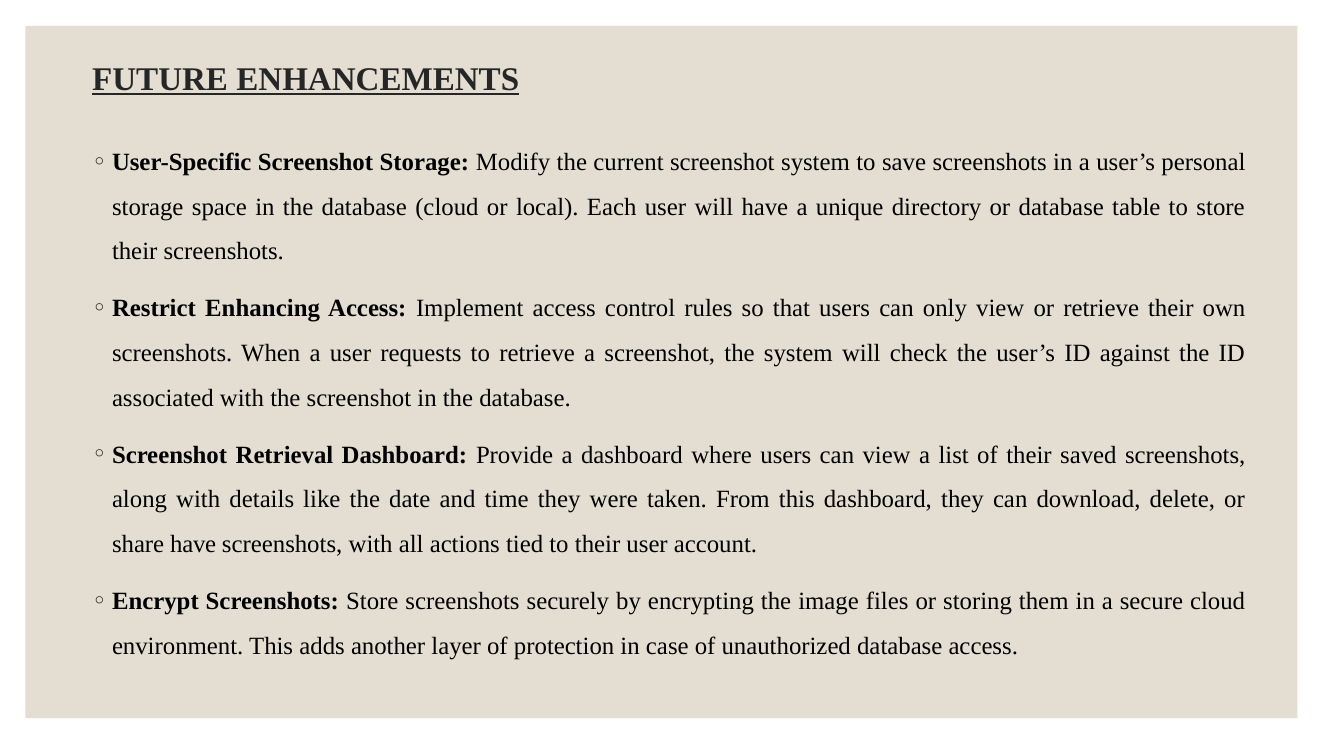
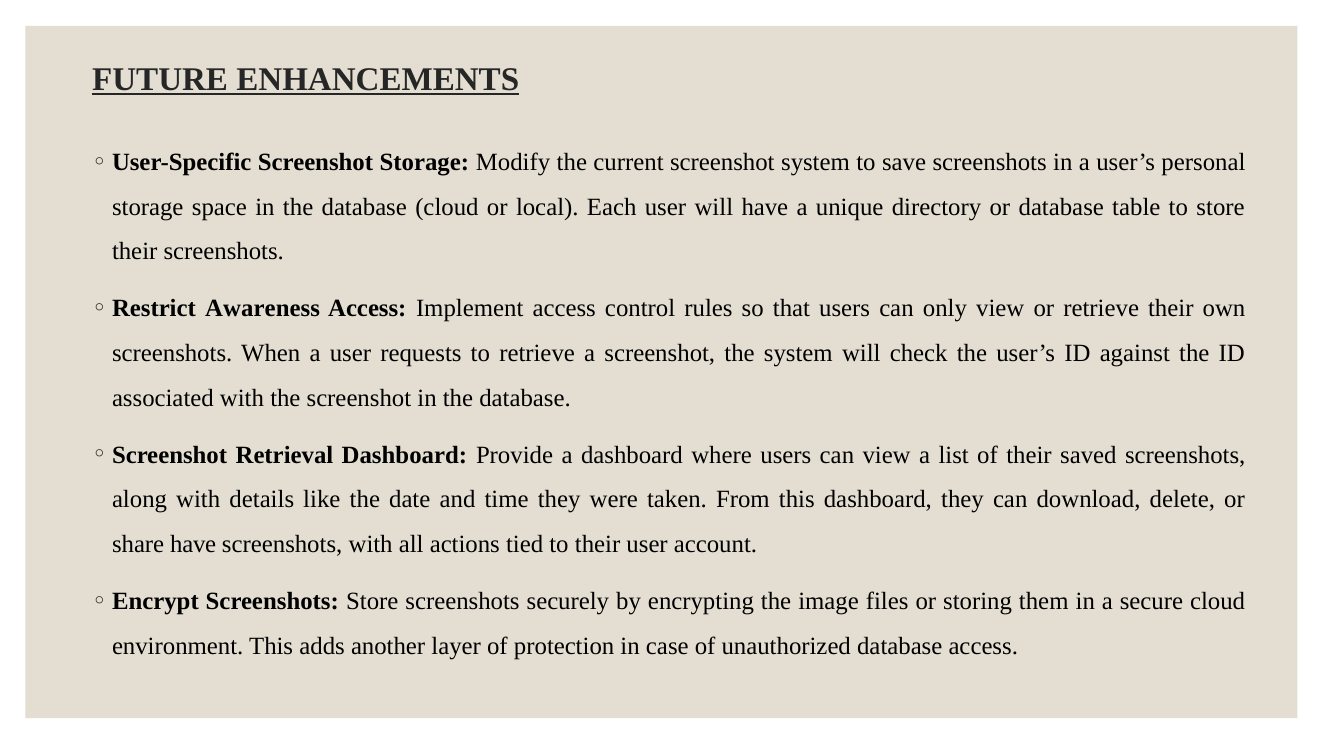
Enhancing: Enhancing -> Awareness
